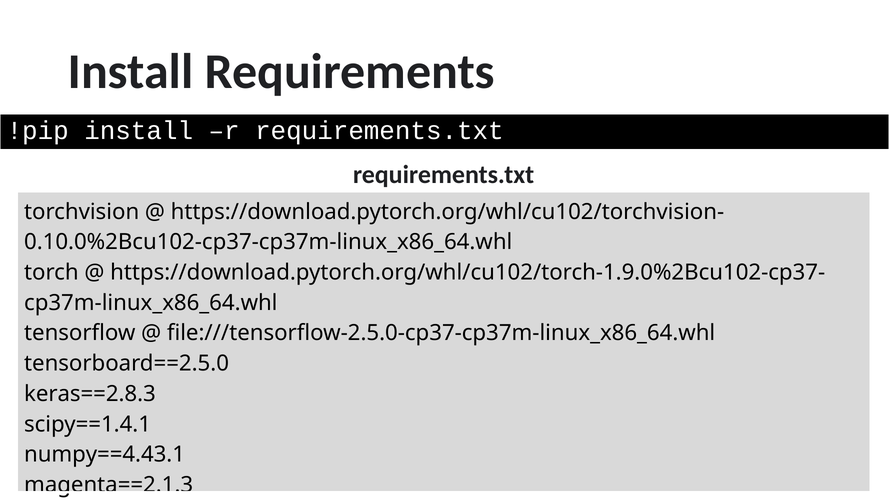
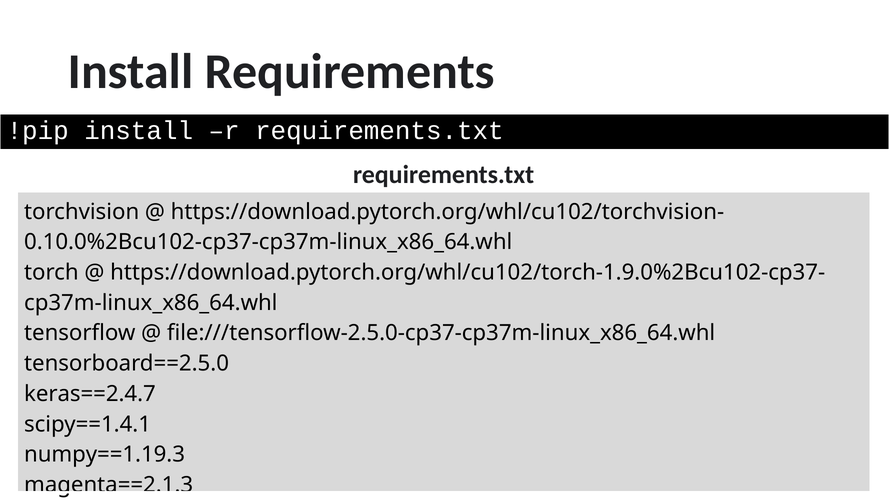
keras==2.8.3: keras==2.8.3 -> keras==2.4.7
numpy==4.43.1: numpy==4.43.1 -> numpy==1.19.3
